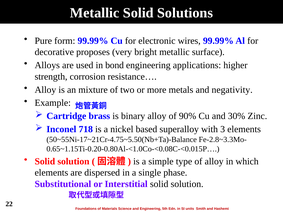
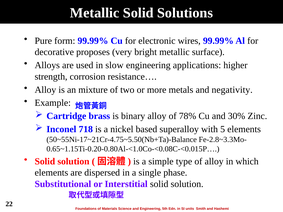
bond: bond -> slow
90%: 90% -> 78%
3: 3 -> 5
